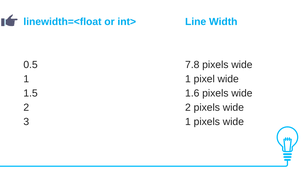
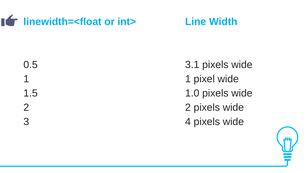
7.8: 7.8 -> 3.1
1.6: 1.6 -> 1.0
3 1: 1 -> 4
